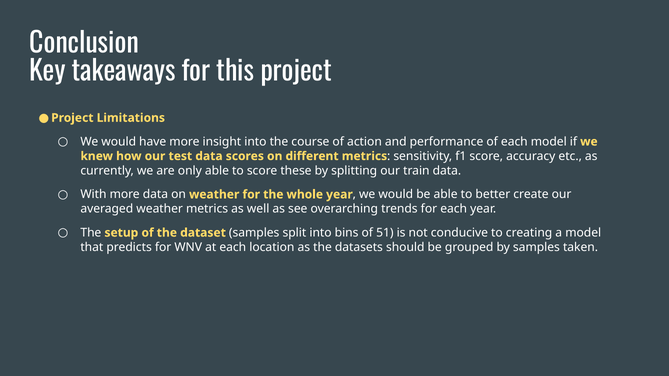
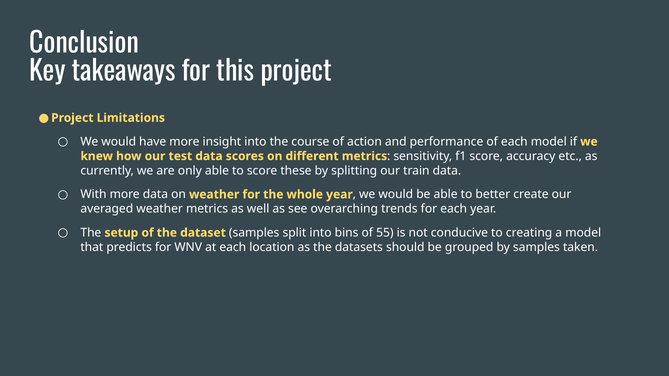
51: 51 -> 55
